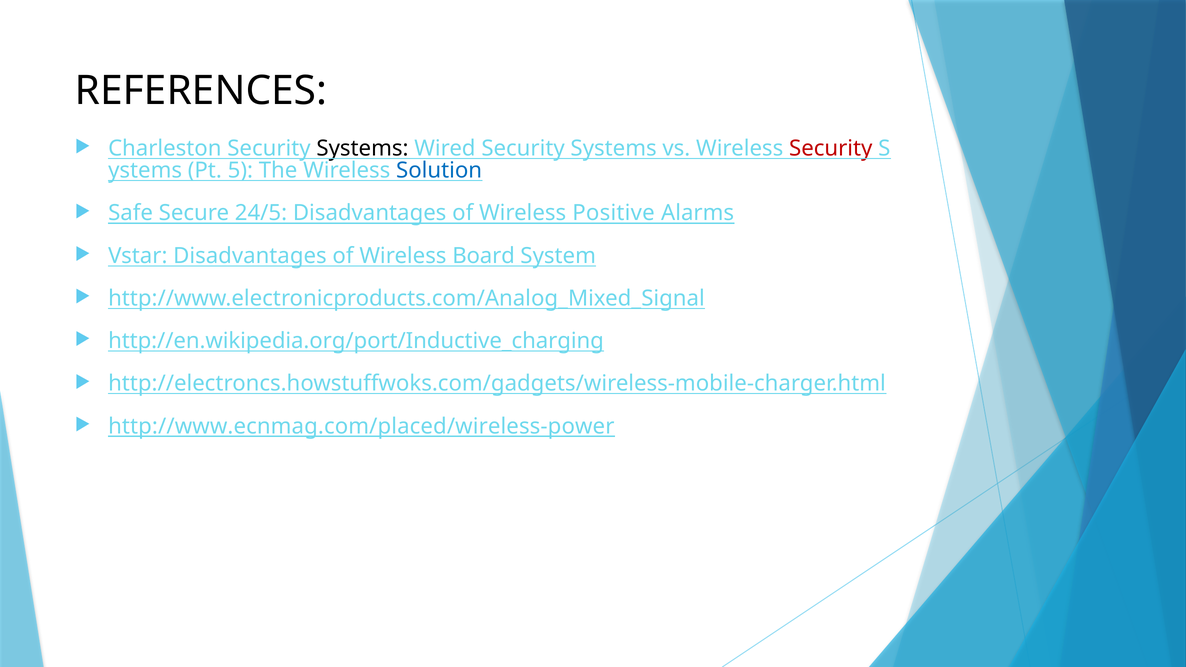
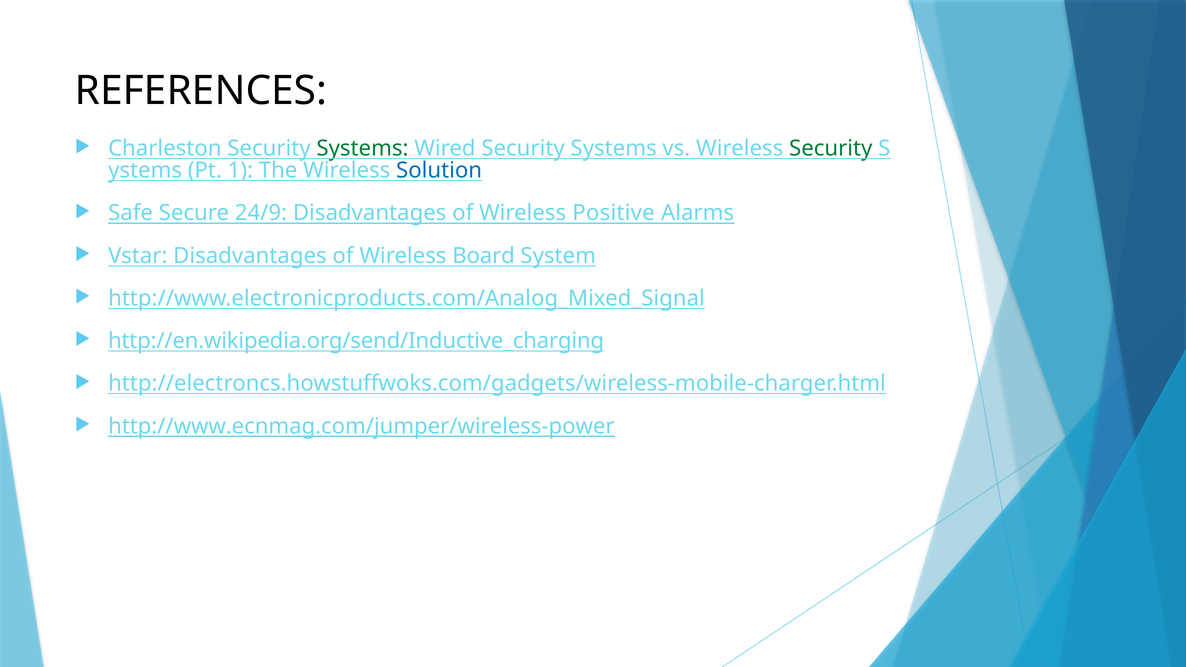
Systems at (362, 148) colour: black -> green
Security at (831, 148) colour: red -> green
5: 5 -> 1
24/5: 24/5 -> 24/9
http://en.wikipedia.org/port/Inductive_charging: http://en.wikipedia.org/port/Inductive_charging -> http://en.wikipedia.org/send/Inductive_charging
http://www.ecnmag.com/placed/wireless-power: http://www.ecnmag.com/placed/wireless-power -> http://www.ecnmag.com/jumper/wireless-power
